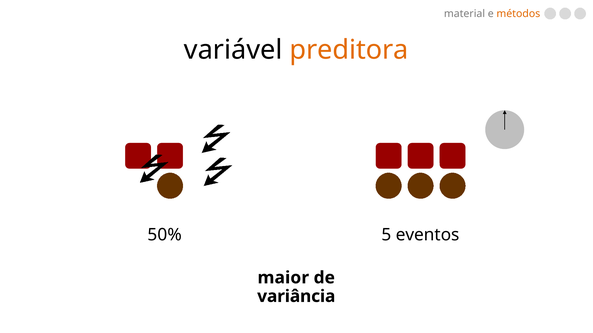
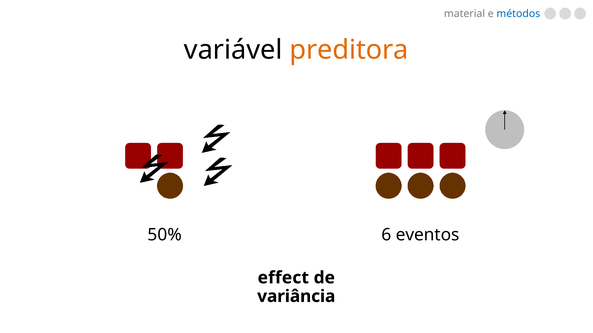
métodos colour: orange -> blue
5: 5 -> 6
maior: maior -> effect
